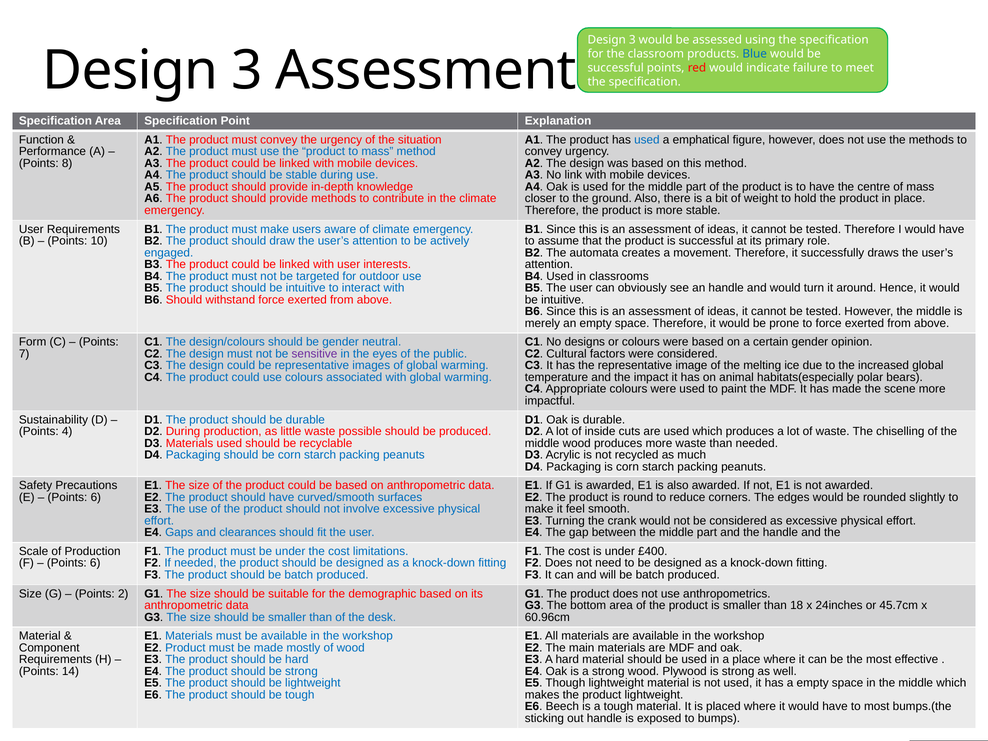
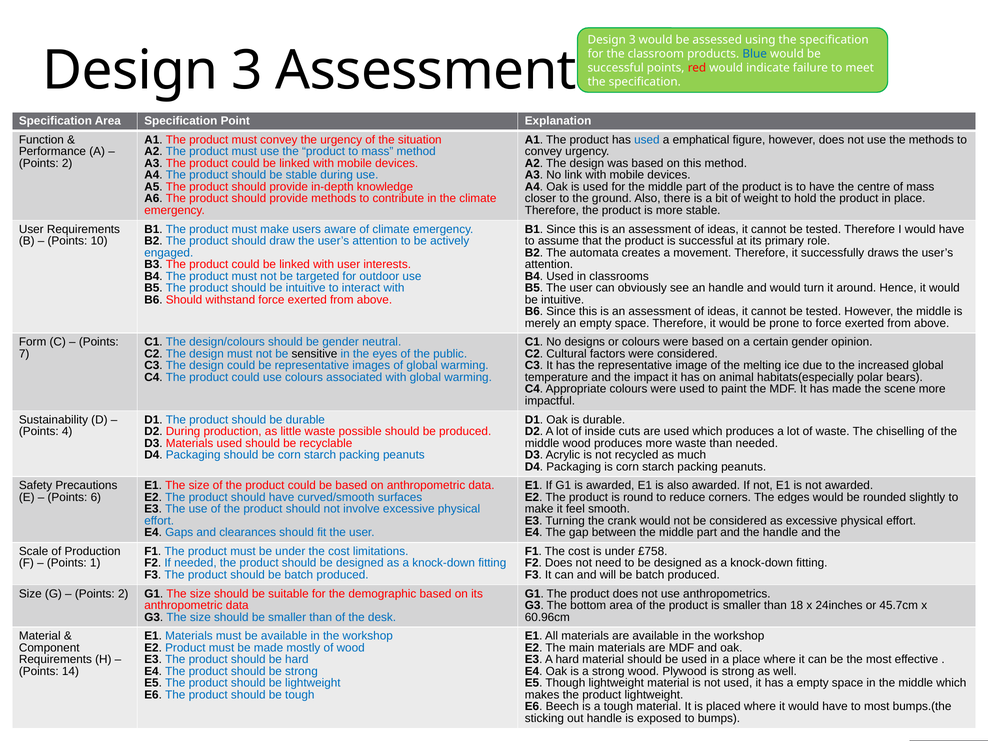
8 at (67, 163): 8 -> 2
sensitive colour: purple -> black
£400: £400 -> £758
6 at (95, 563): 6 -> 1
